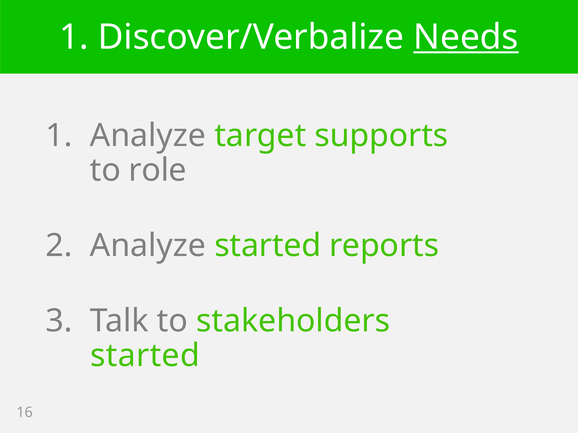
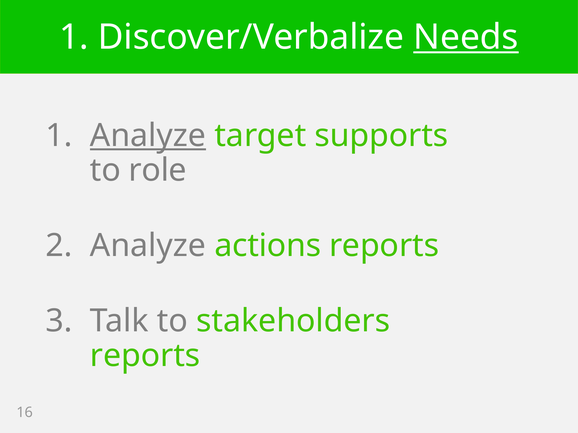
Analyze at (148, 136) underline: none -> present
Analyze started: started -> actions
started at (145, 356): started -> reports
